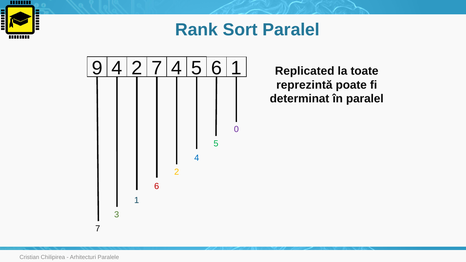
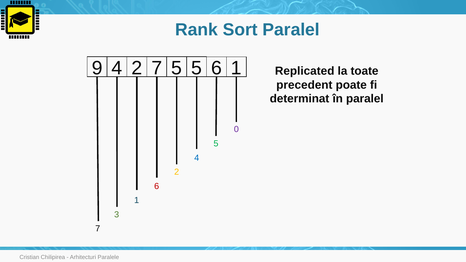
7 4: 4 -> 5
reprezintă: reprezintă -> precedent
